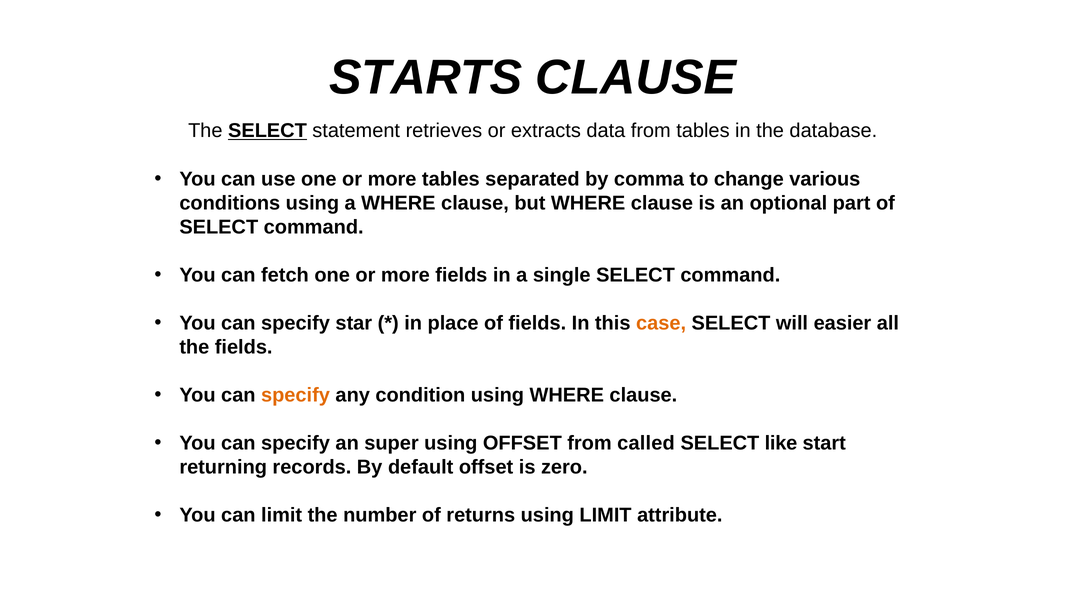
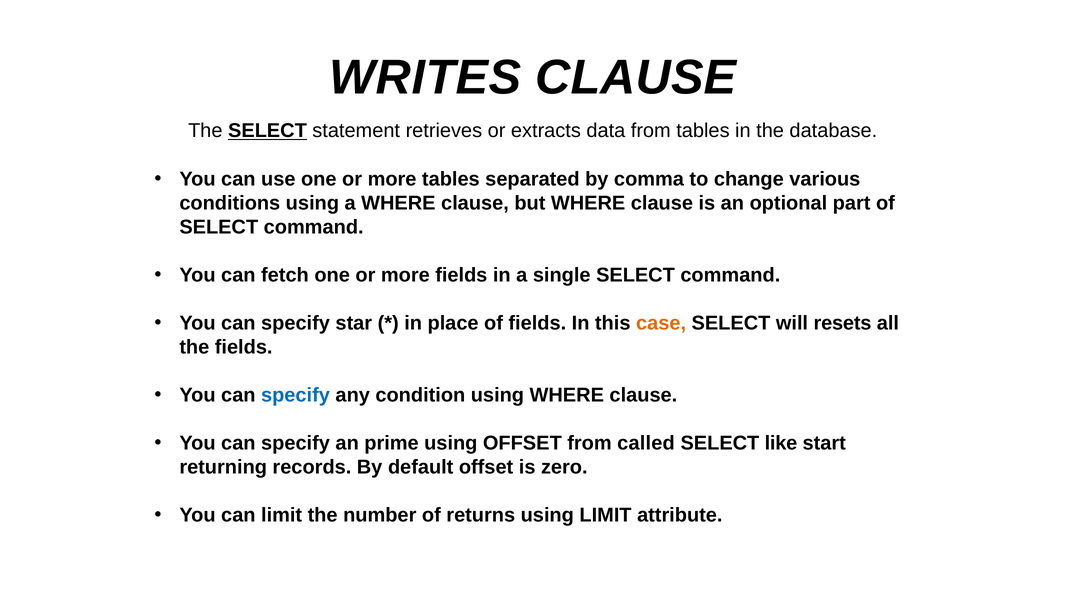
STARTS: STARTS -> WRITES
easier: easier -> resets
specify at (295, 395) colour: orange -> blue
super: super -> prime
